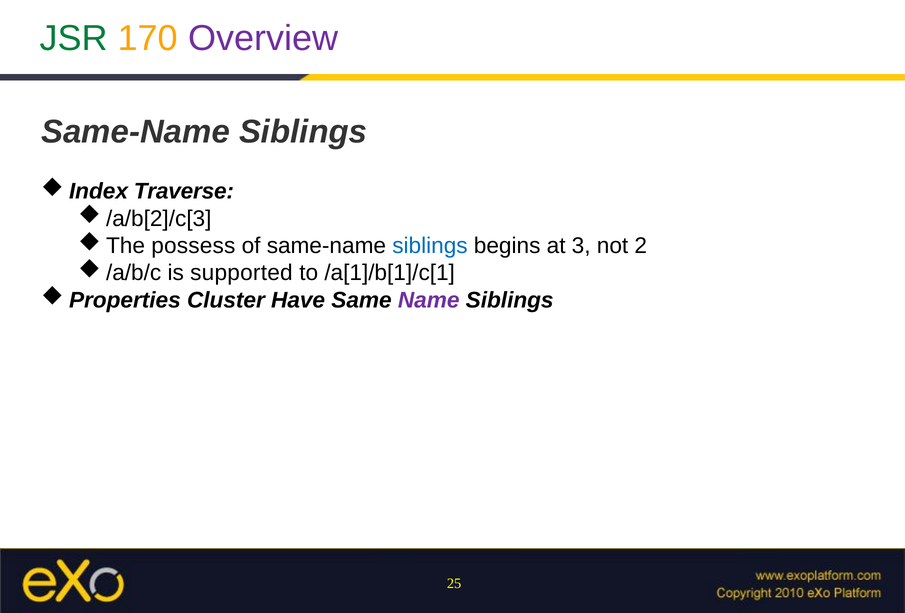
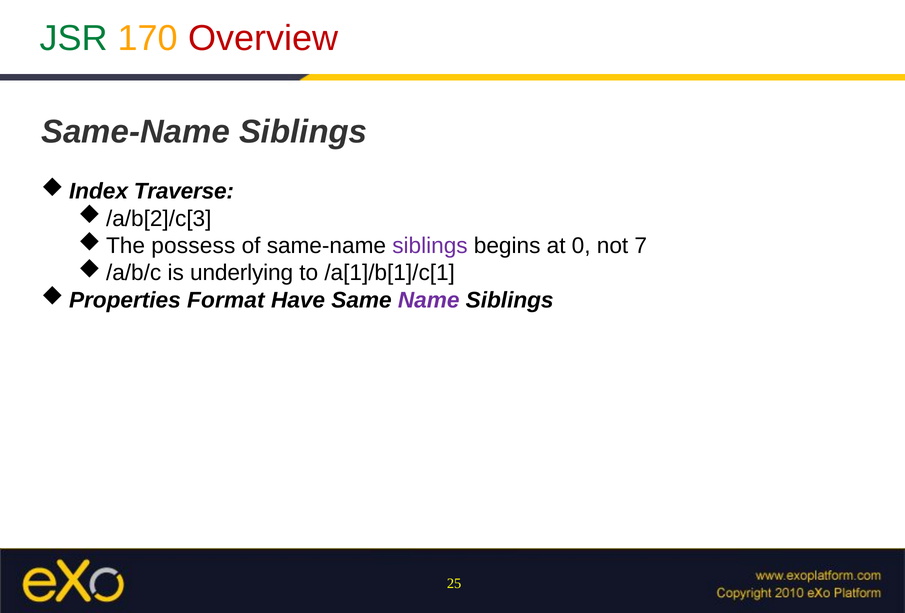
Overview colour: purple -> red
siblings at (430, 246) colour: blue -> purple
3: 3 -> 0
2: 2 -> 7
supported: supported -> underlying
Cluster: Cluster -> Format
